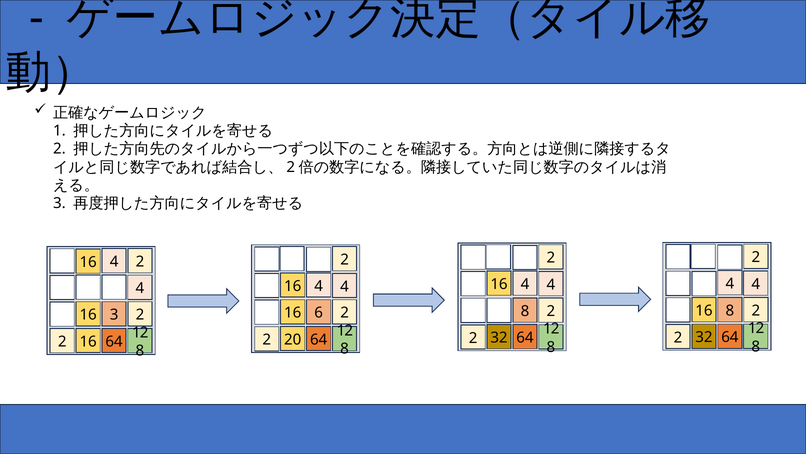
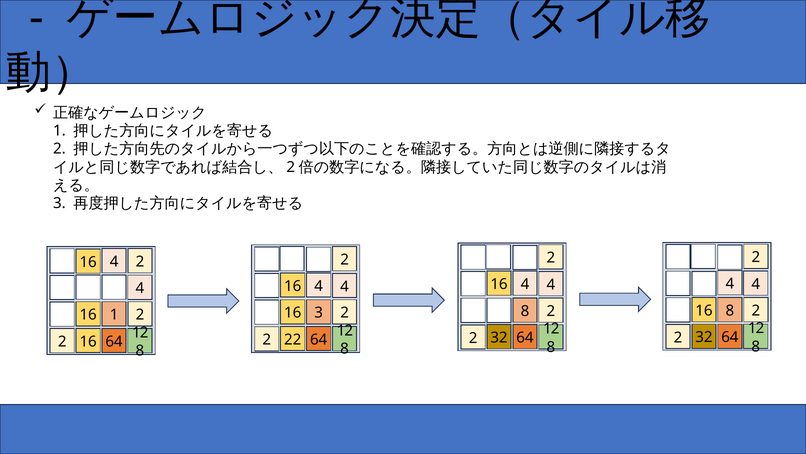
16 6: 6 -> 3
16 3: 3 -> 1
20: 20 -> 22
